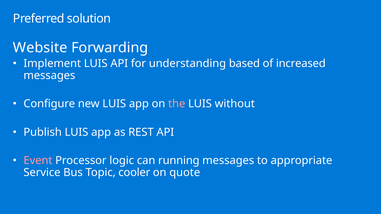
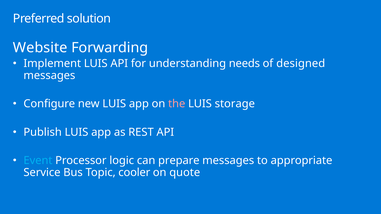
based: based -> needs
increased: increased -> designed
without: without -> storage
Event colour: pink -> light blue
running: running -> prepare
